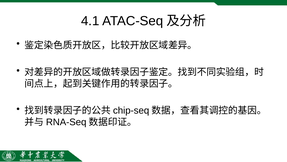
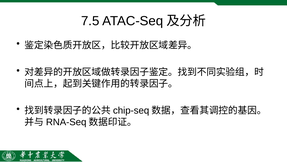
4.1: 4.1 -> 7.5
